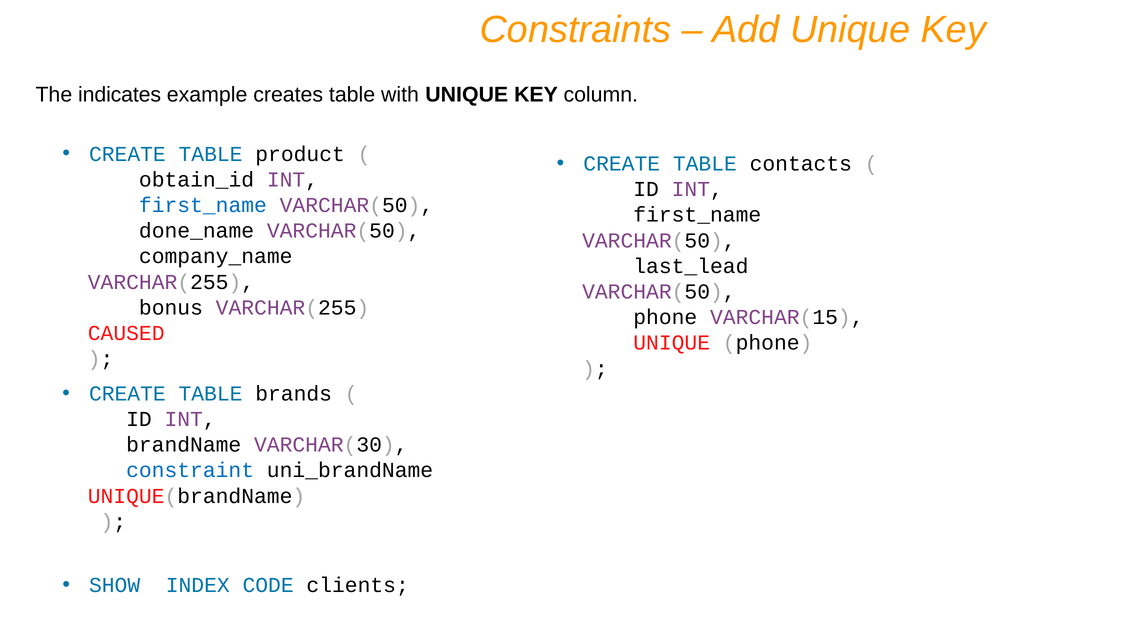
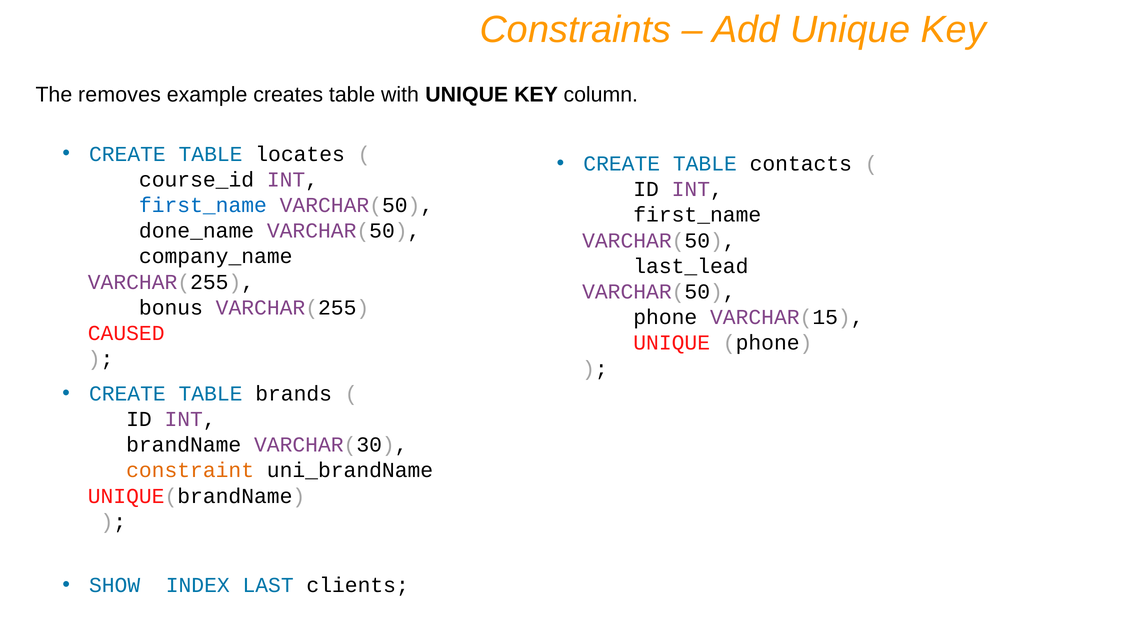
indicates: indicates -> removes
product: product -> locates
obtain_id: obtain_id -> course_id
constraint colour: blue -> orange
CODE: CODE -> LAST
